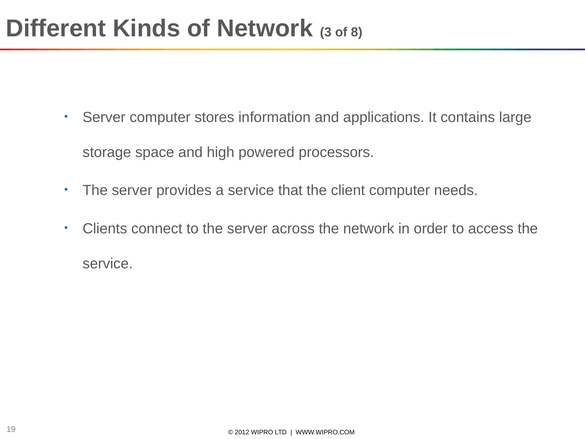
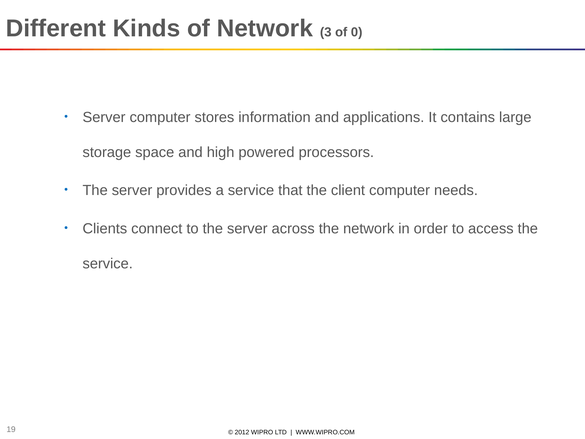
8: 8 -> 0
